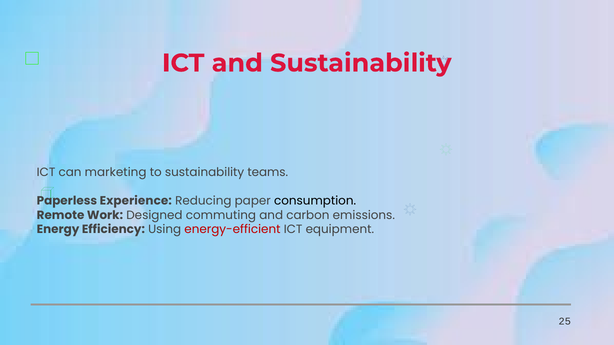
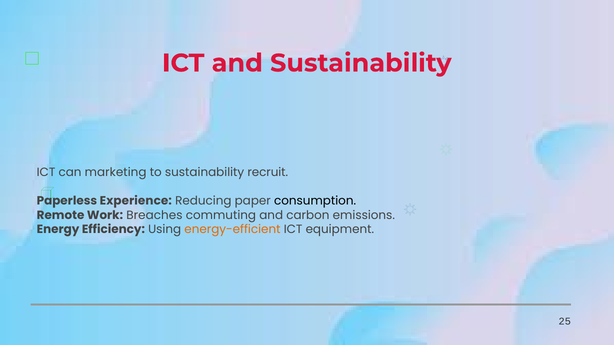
teams: teams -> recruit
Designed: Designed -> Breaches
energy-efficient colour: red -> orange
